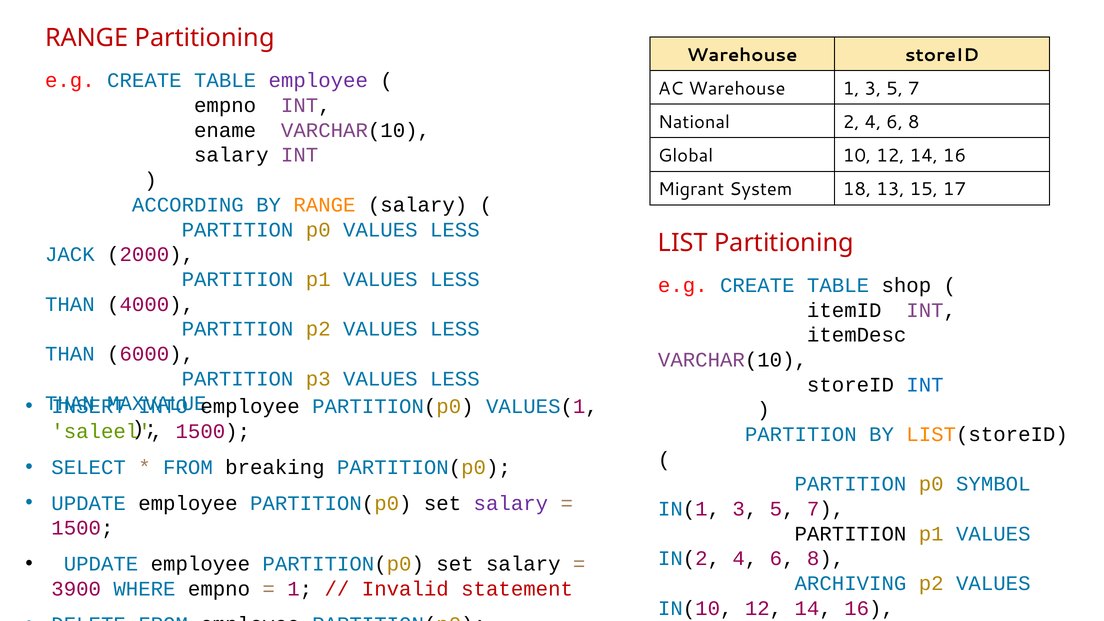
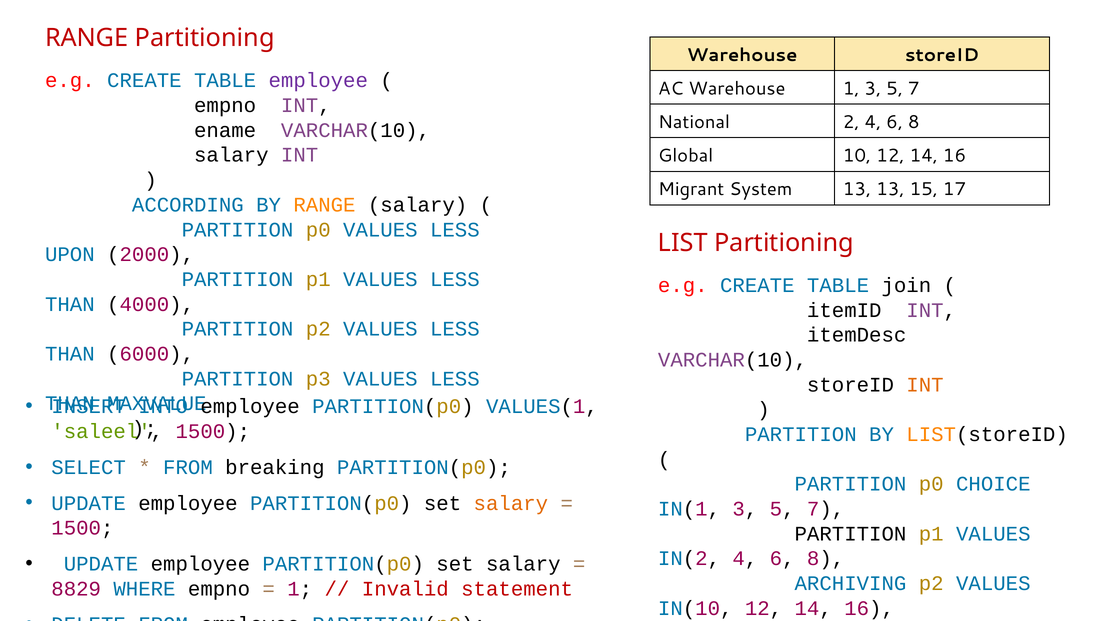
System 18: 18 -> 13
JACK: JACK -> UPON
shop: shop -> join
INT at (925, 385) colour: blue -> orange
SYMBOL: SYMBOL -> CHOICE
salary at (511, 503) colour: purple -> orange
3900: 3900 -> 8829
